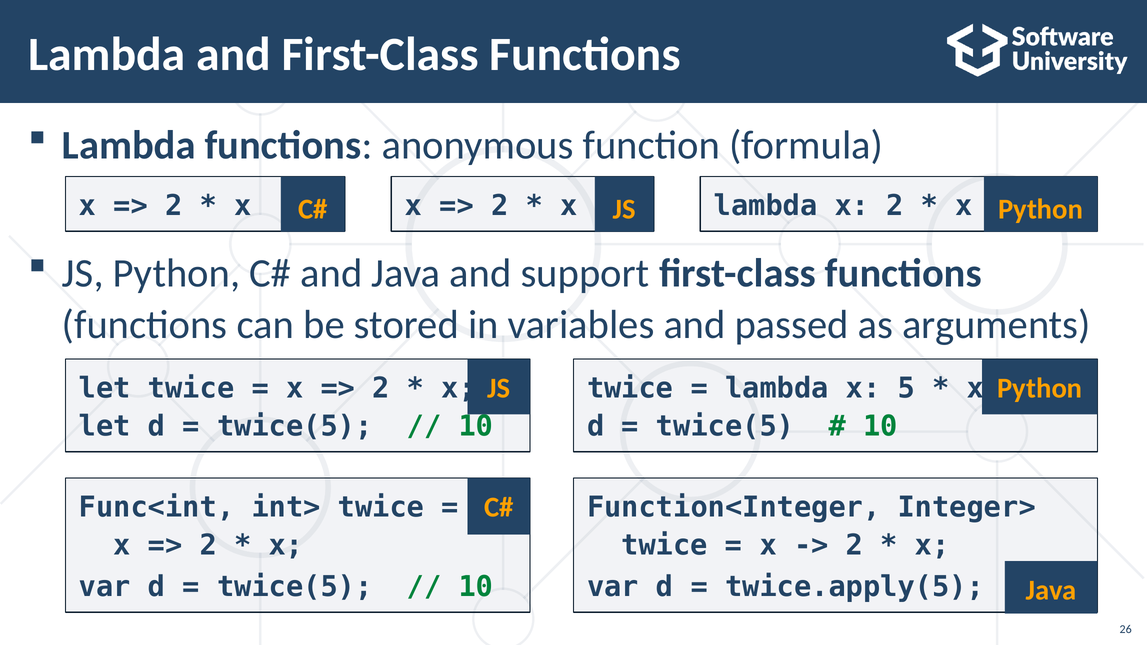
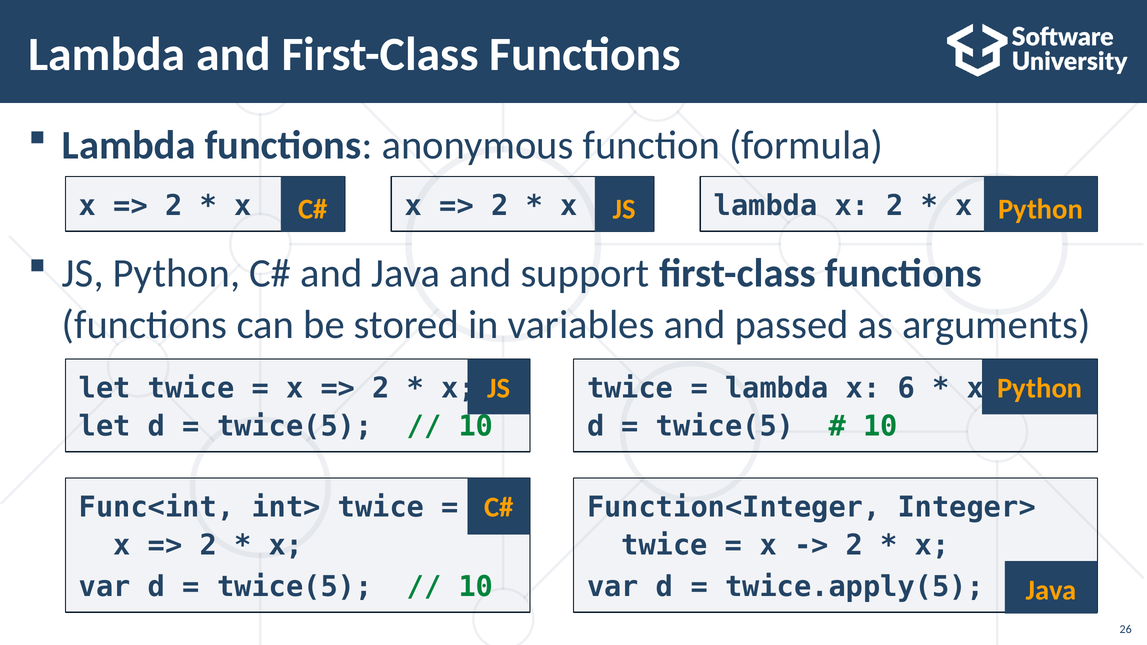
5: 5 -> 6
